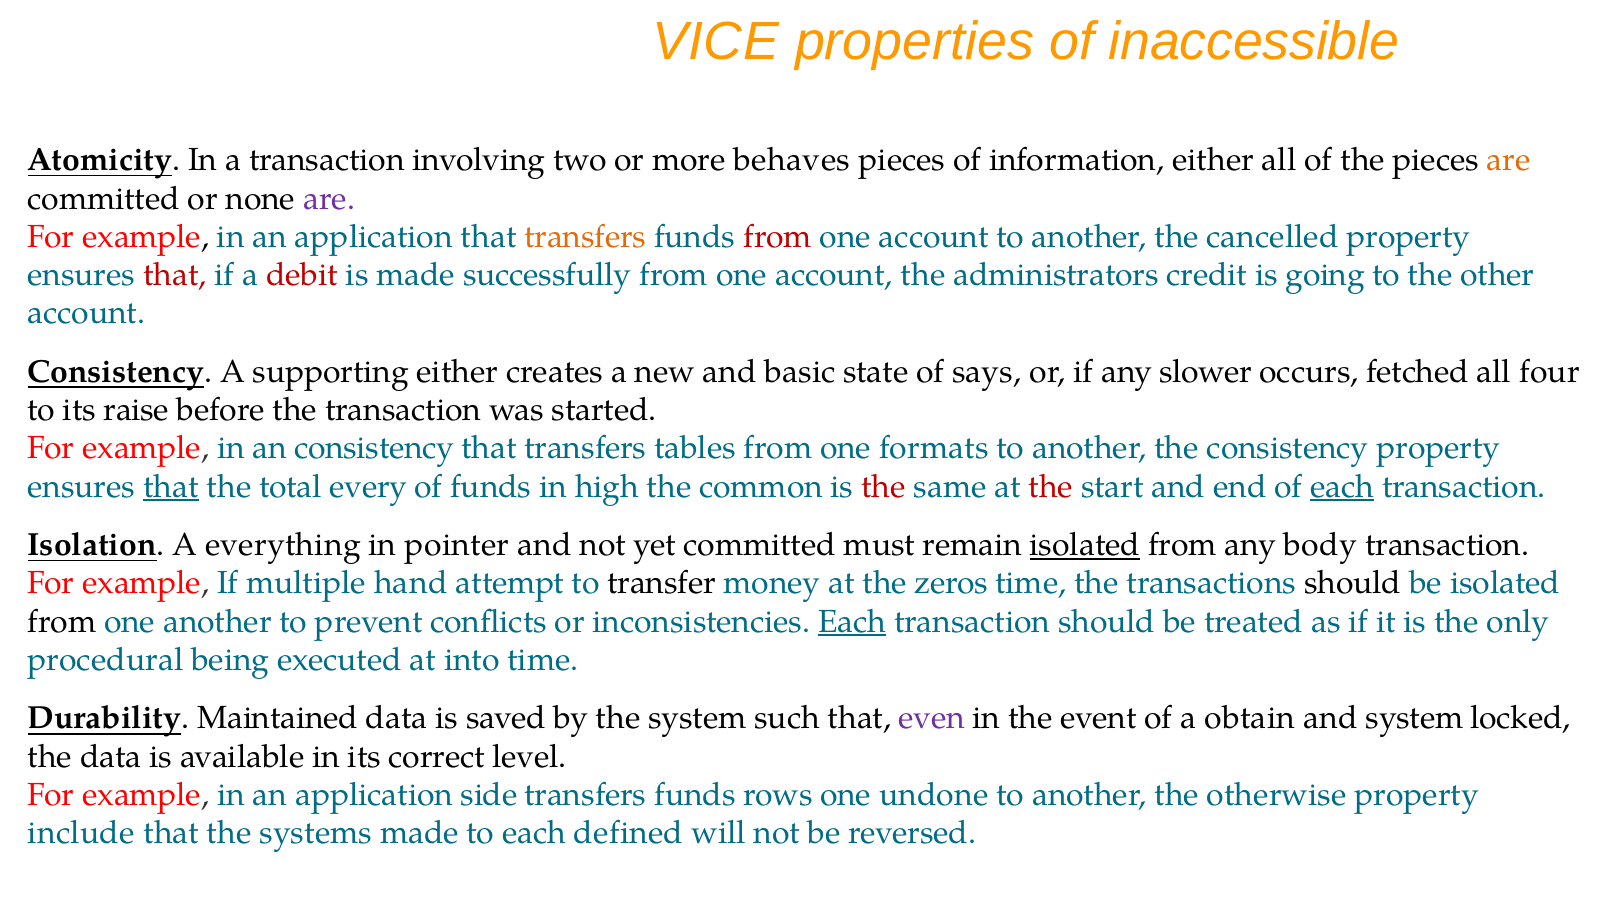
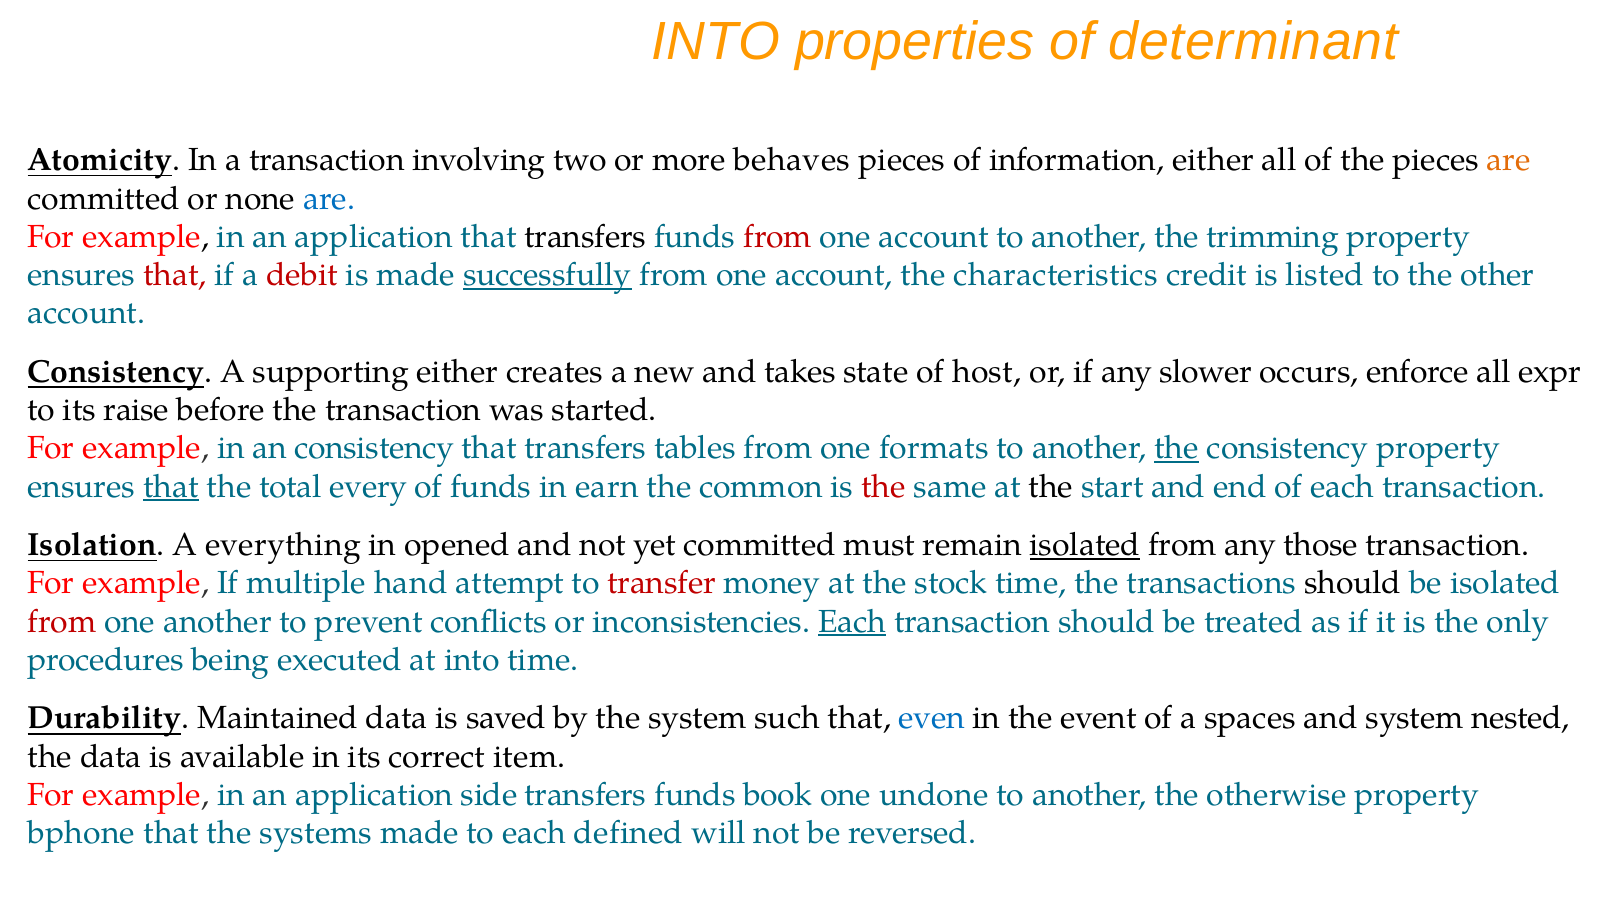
VICE at (716, 42): VICE -> INTO
inaccessible: inaccessible -> determinant
are at (329, 199) colour: purple -> blue
transfers at (585, 237) colour: orange -> black
cancelled: cancelled -> trimming
successfully underline: none -> present
administrators: administrators -> characteristics
going: going -> listed
basic: basic -> takes
says: says -> host
fetched: fetched -> enforce
four: four -> expr
the at (1177, 449) underline: none -> present
high: high -> earn
the at (1051, 487) colour: red -> black
each at (1342, 487) underline: present -> none
pointer: pointer -> opened
body: body -> those
transfer colour: black -> red
zeros: zeros -> stock
from at (62, 622) colour: black -> red
procedural: procedural -> procedures
even colour: purple -> blue
obtain: obtain -> spaces
locked: locked -> nested
level: level -> item
rows: rows -> book
include: include -> bphone
